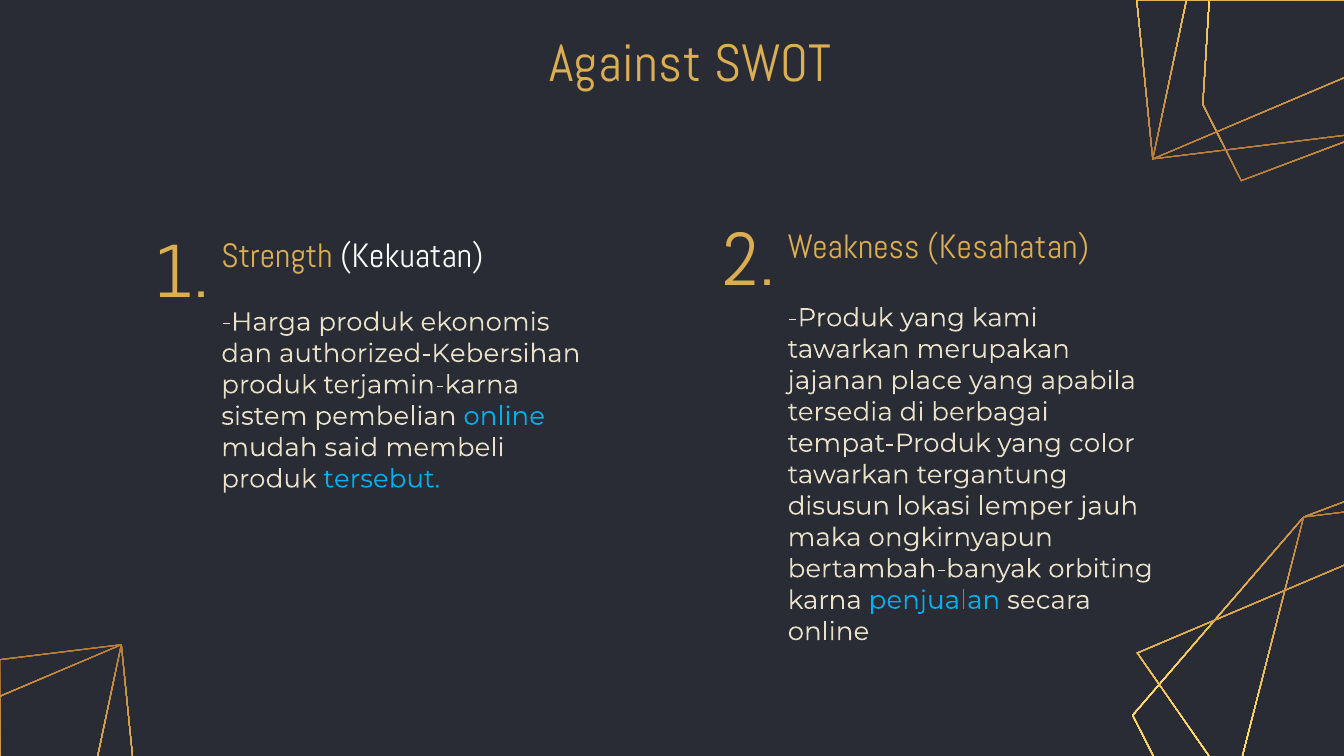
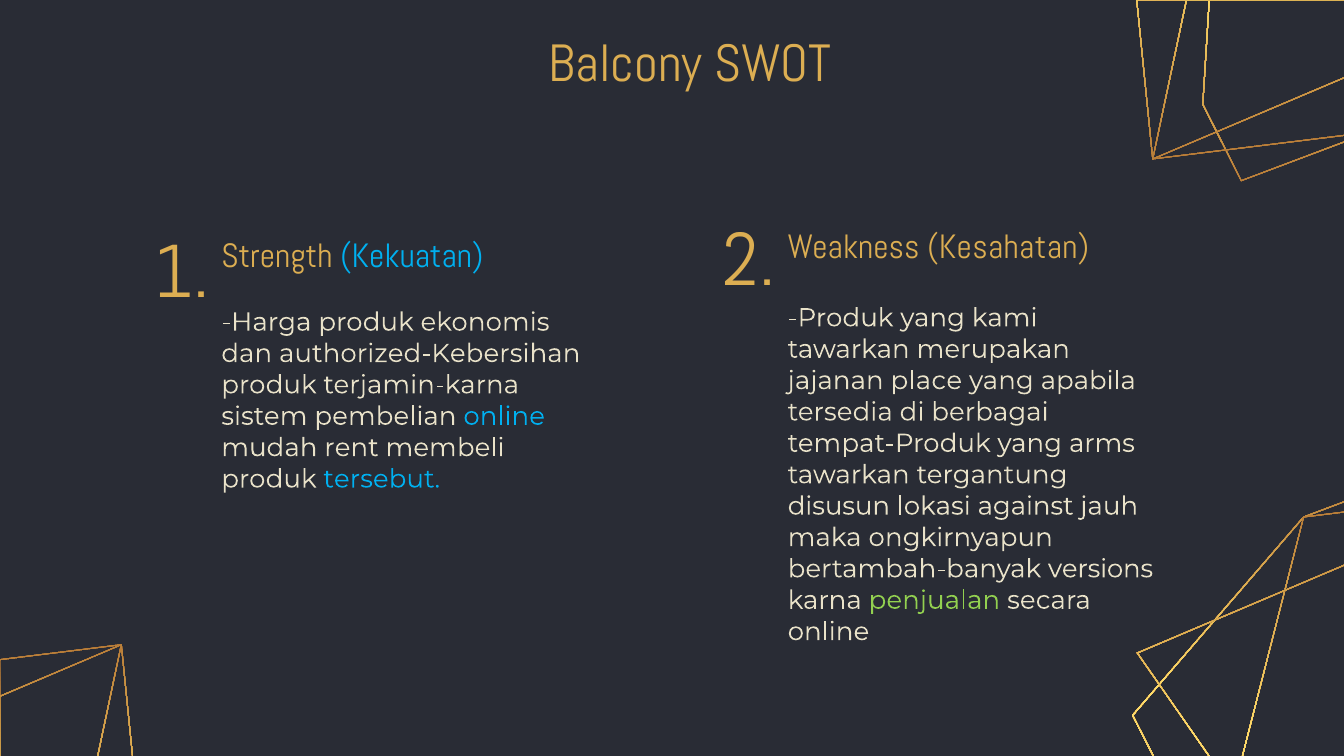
Against: Against -> Balcony
Kekuatan colour: white -> light blue
color: color -> arms
said: said -> rent
lemper: lemper -> against
orbiting: orbiting -> versions
penjualan colour: light blue -> light green
